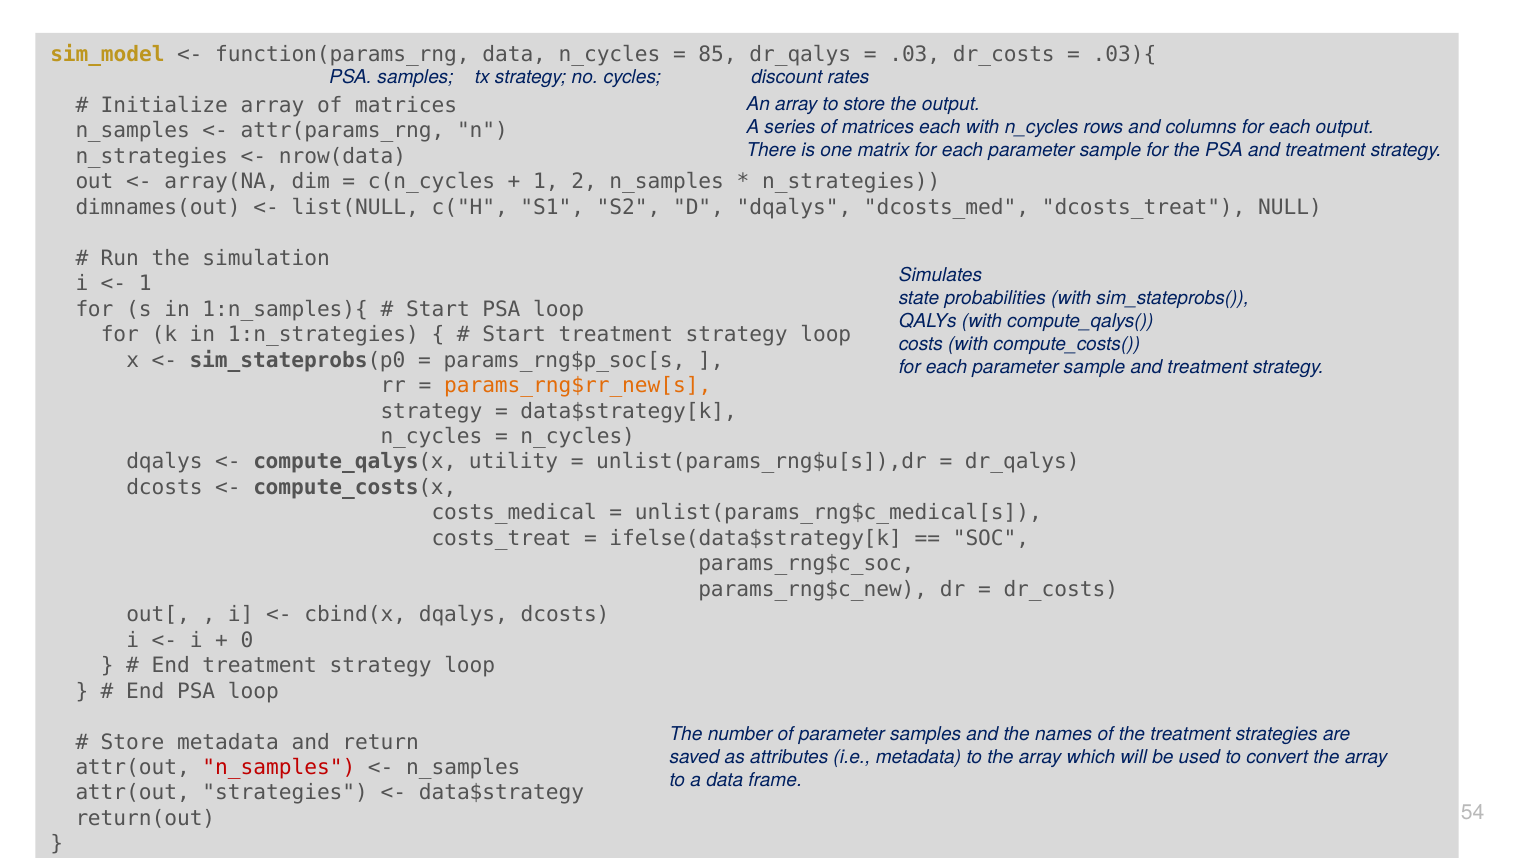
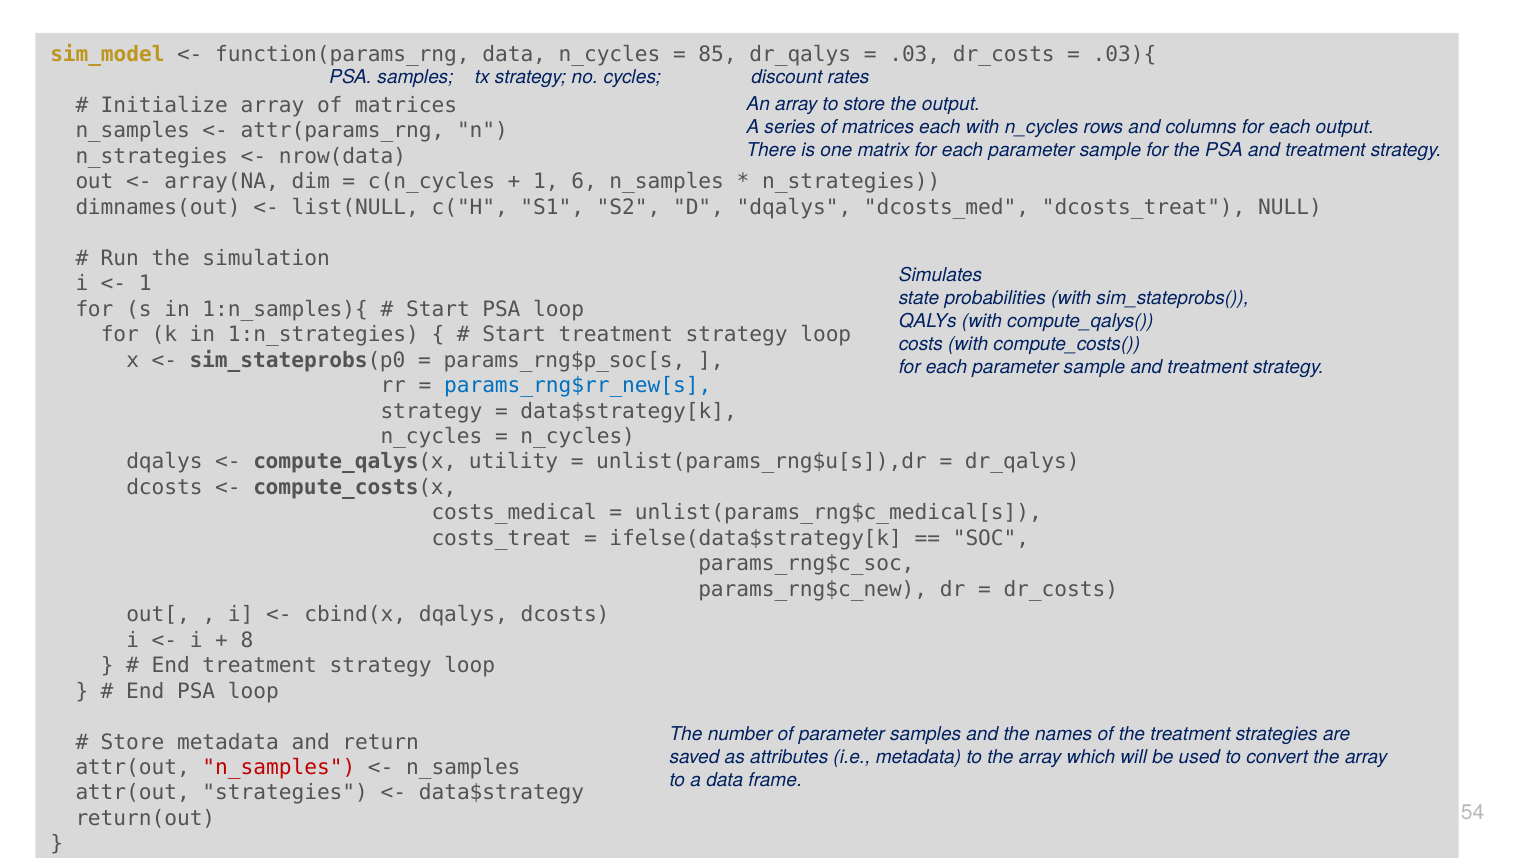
2: 2 -> 6
params_rng$rr_new[s colour: orange -> blue
0: 0 -> 8
